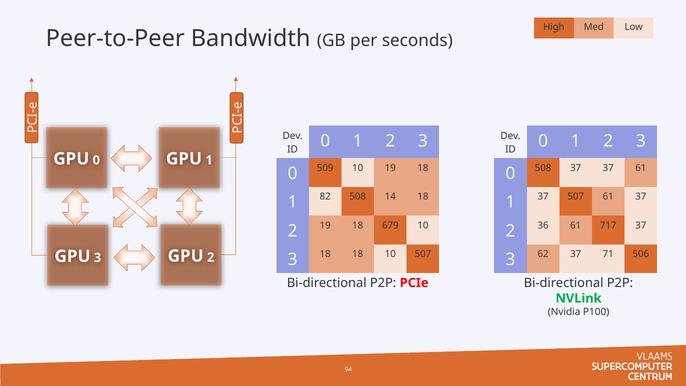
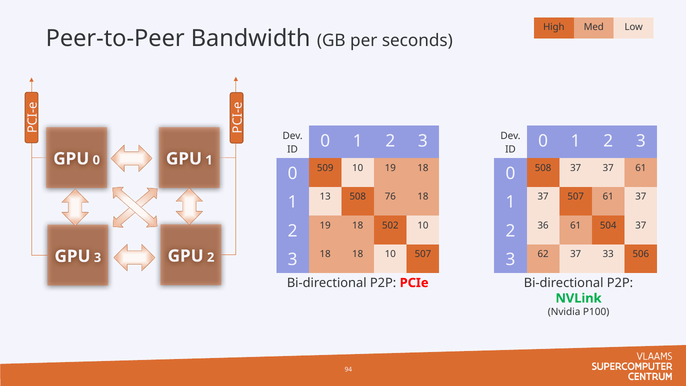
82: 82 -> 13
14: 14 -> 76
679: 679 -> 502
717: 717 -> 504
71: 71 -> 33
